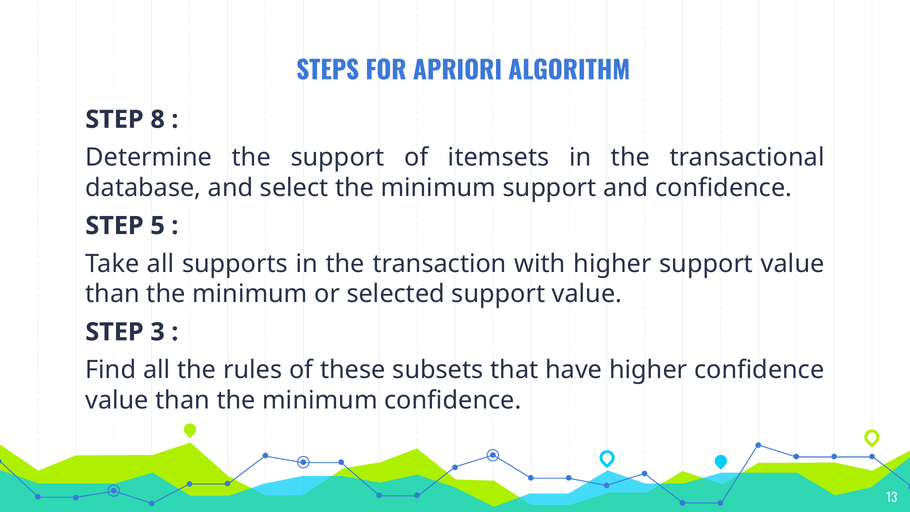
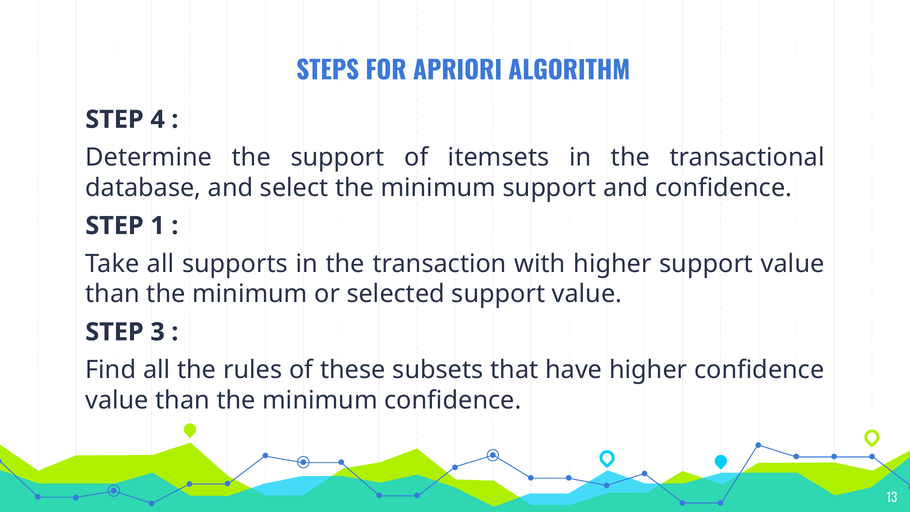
8: 8 -> 4
5: 5 -> 1
